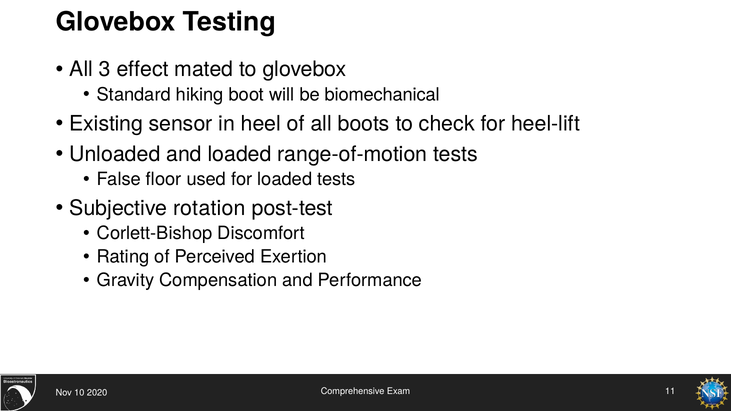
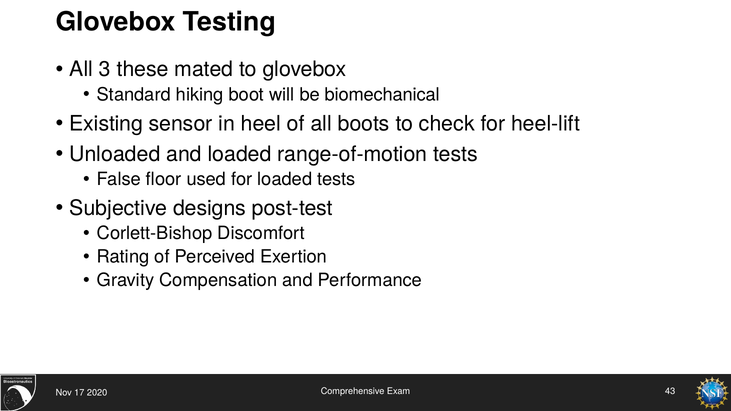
effect: effect -> these
rotation: rotation -> designs
11: 11 -> 43
10: 10 -> 17
